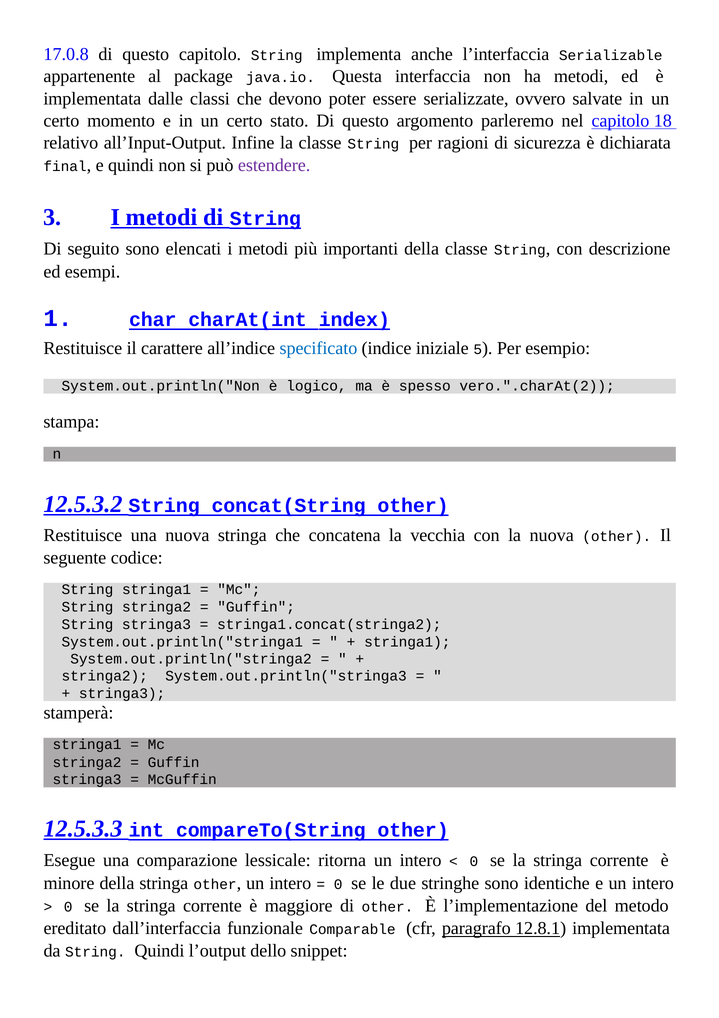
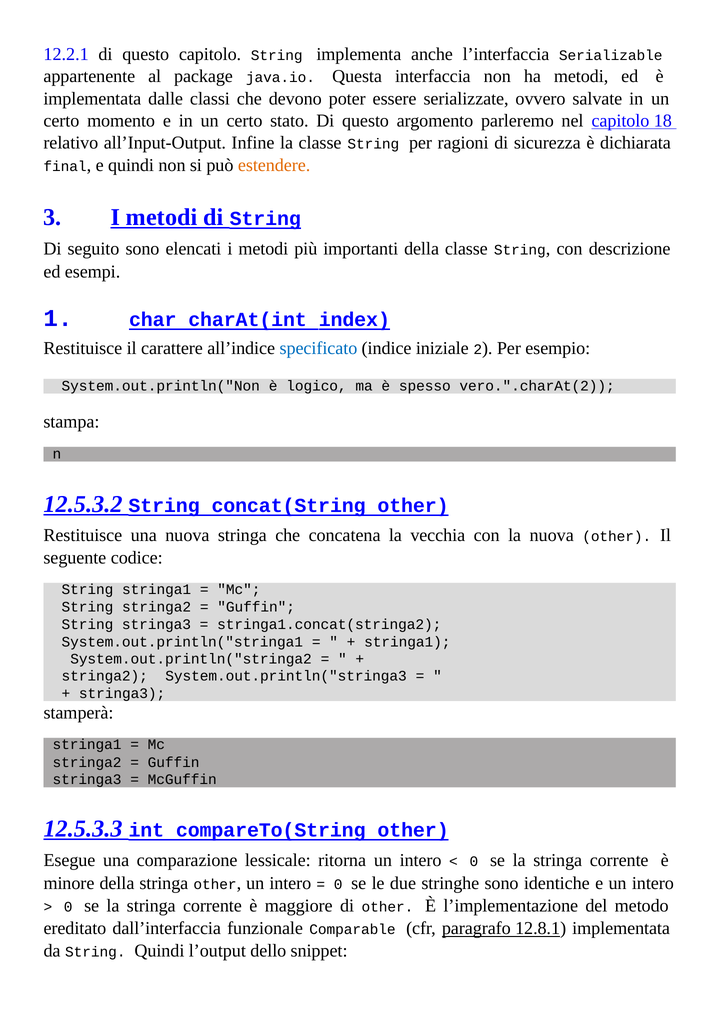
17.0.8: 17.0.8 -> 12.2.1
estendere colour: purple -> orange
5: 5 -> 2
